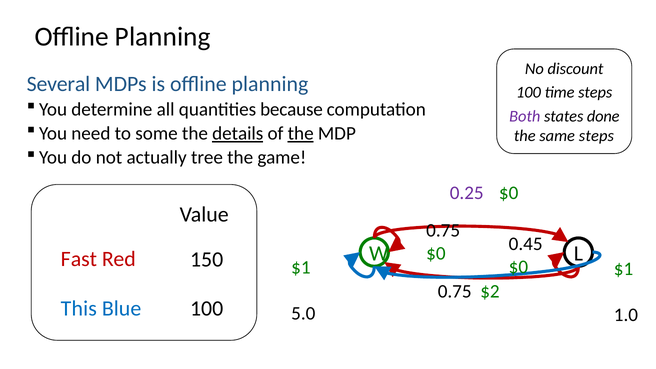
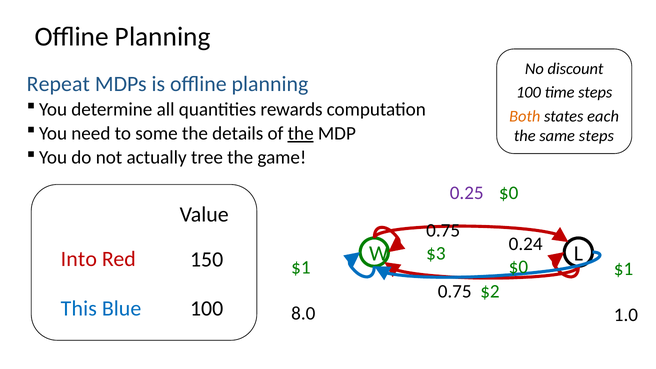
Several: Several -> Repeat
because: because -> rewards
Both colour: purple -> orange
done: done -> each
details underline: present -> none
0.45: 0.45 -> 0.24
$0 at (436, 253): $0 -> $3
Fast: Fast -> Into
5.0: 5.0 -> 8.0
